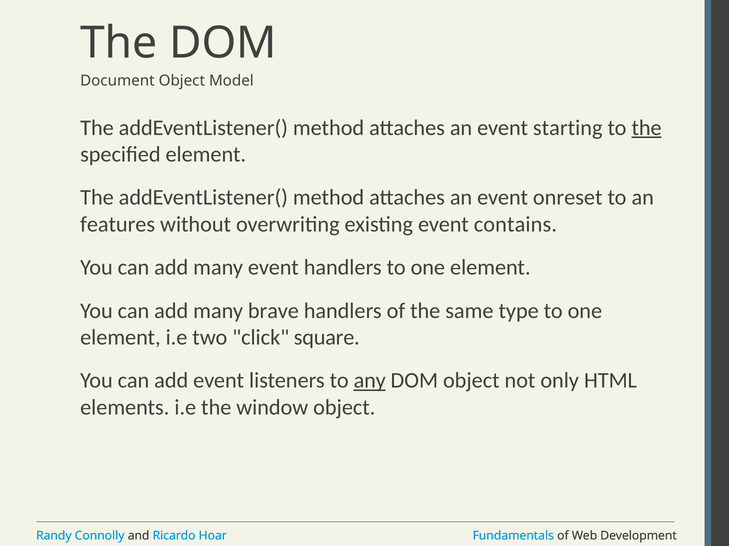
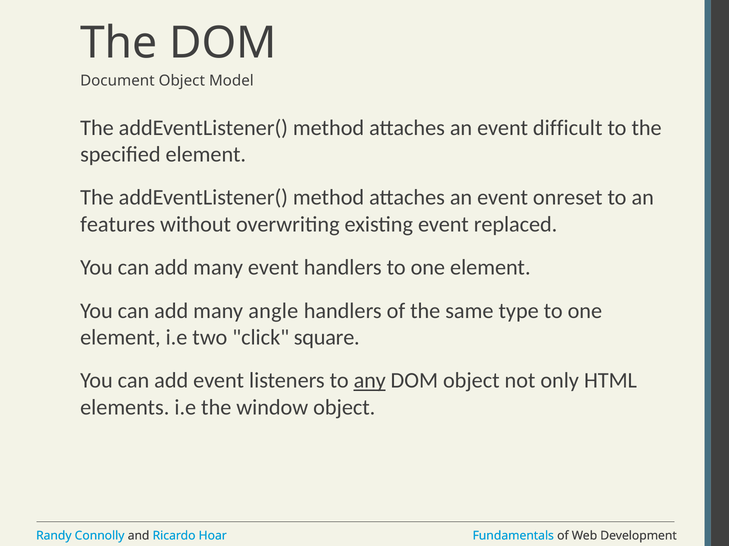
starting: starting -> difficult
the at (647, 128) underline: present -> none
contains: contains -> replaced
brave: brave -> angle
